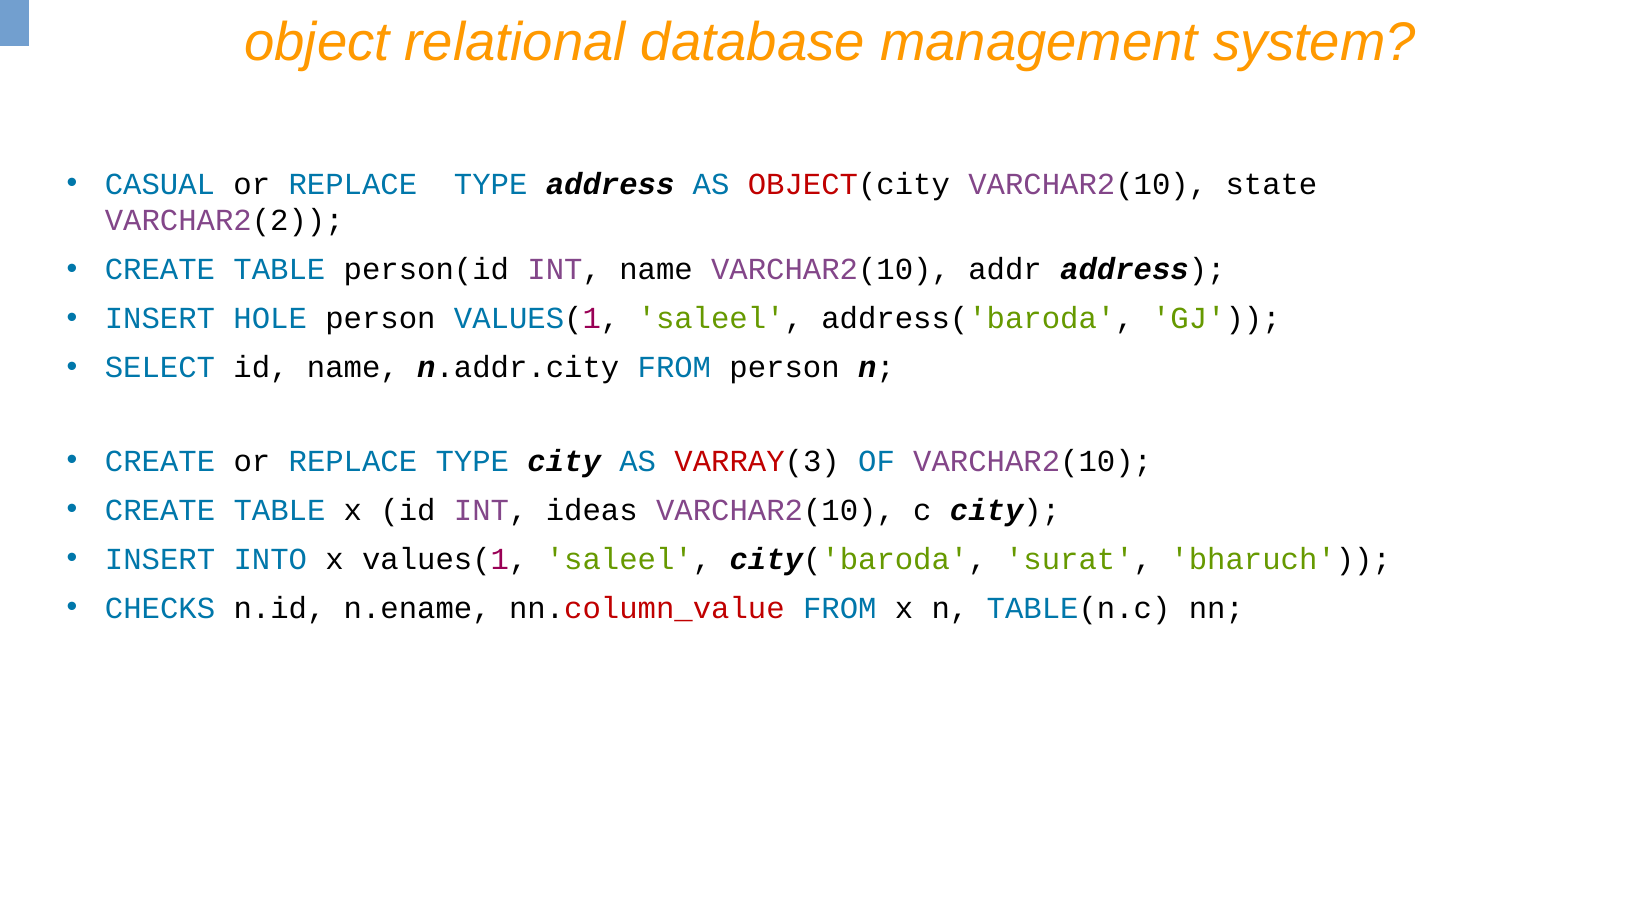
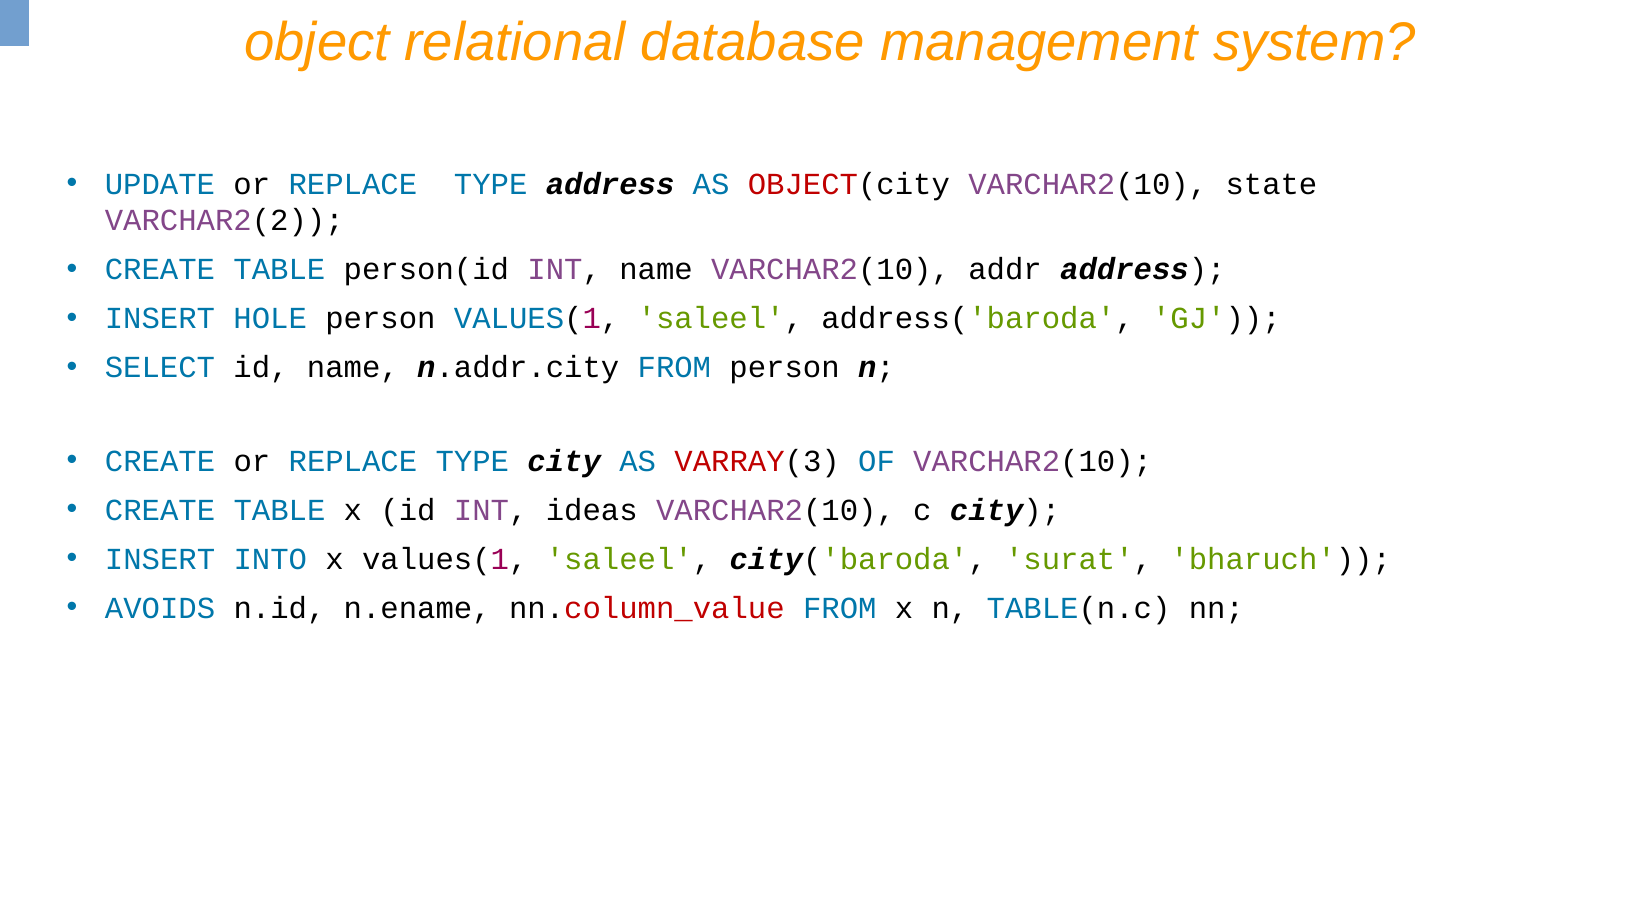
CASUAL: CASUAL -> UPDATE
CHECKS: CHECKS -> AVOIDS
